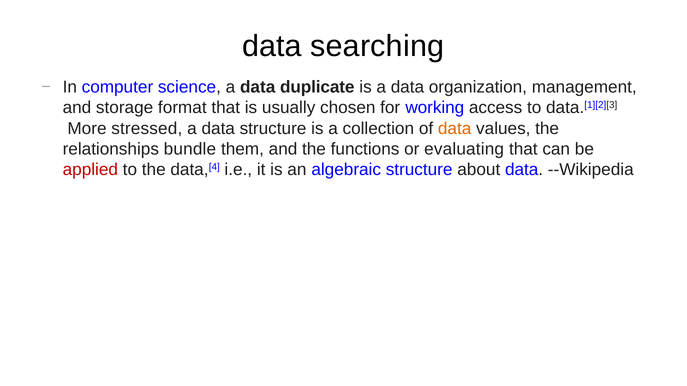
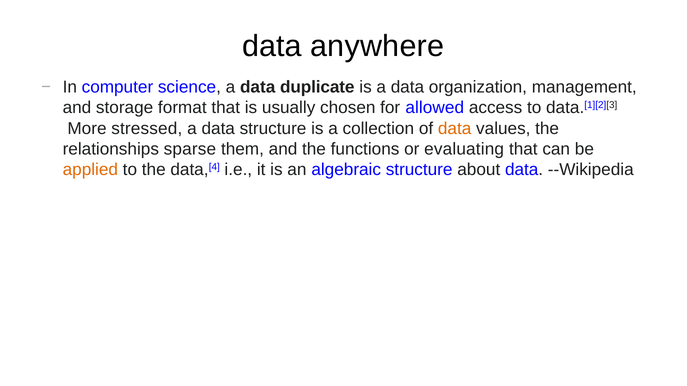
searching: searching -> anywhere
working: working -> allowed
bundle: bundle -> sparse
applied colour: red -> orange
